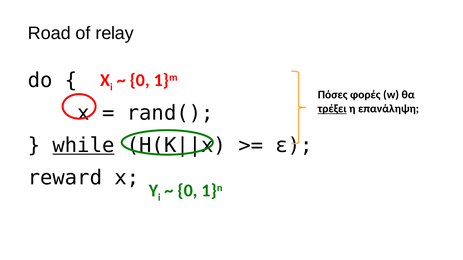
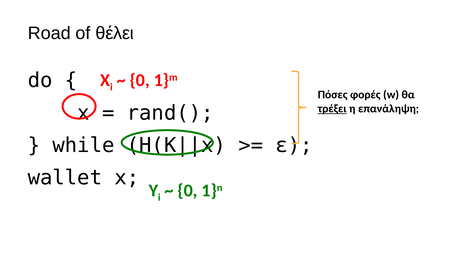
relay: relay -> θέλει
while underline: present -> none
reward: reward -> wallet
